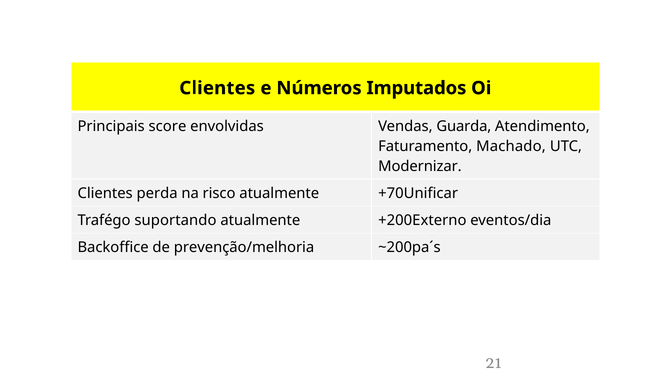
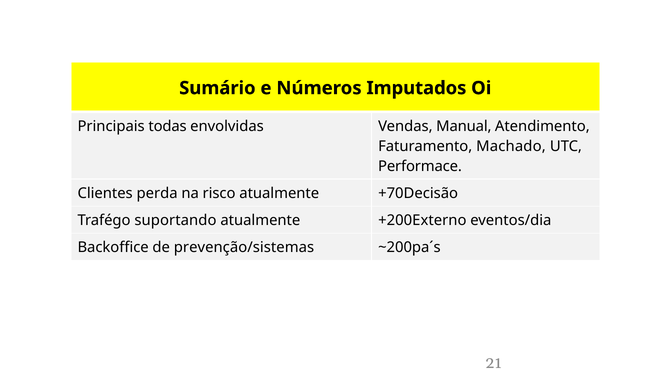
Clientes at (217, 88): Clientes -> Sumário
score: score -> todas
Guarda: Guarda -> Manual
Modernizar: Modernizar -> Performace
+70Unificar: +70Unificar -> +70Decisão
prevenção/melhoria: prevenção/melhoria -> prevenção/sistemas
